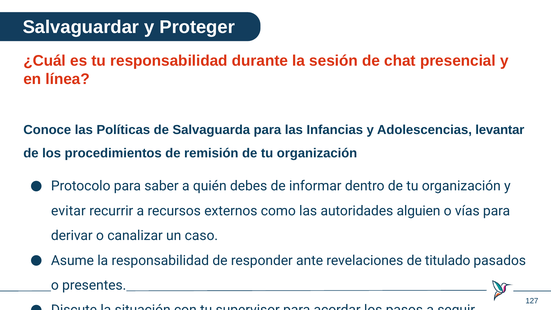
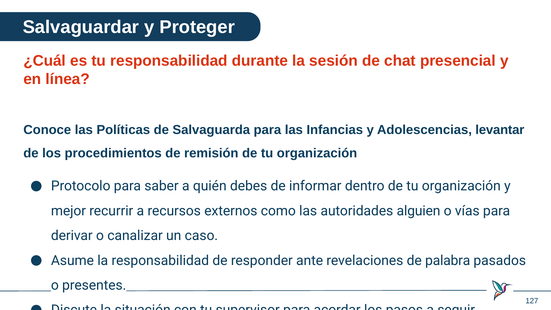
evitar: evitar -> mejor
titulado: titulado -> palabra
